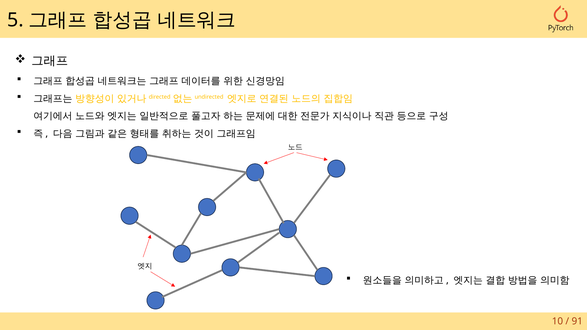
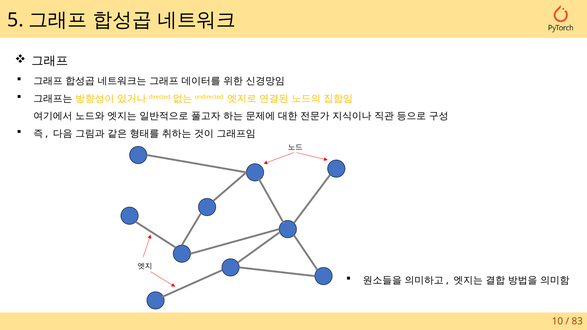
91: 91 -> 83
